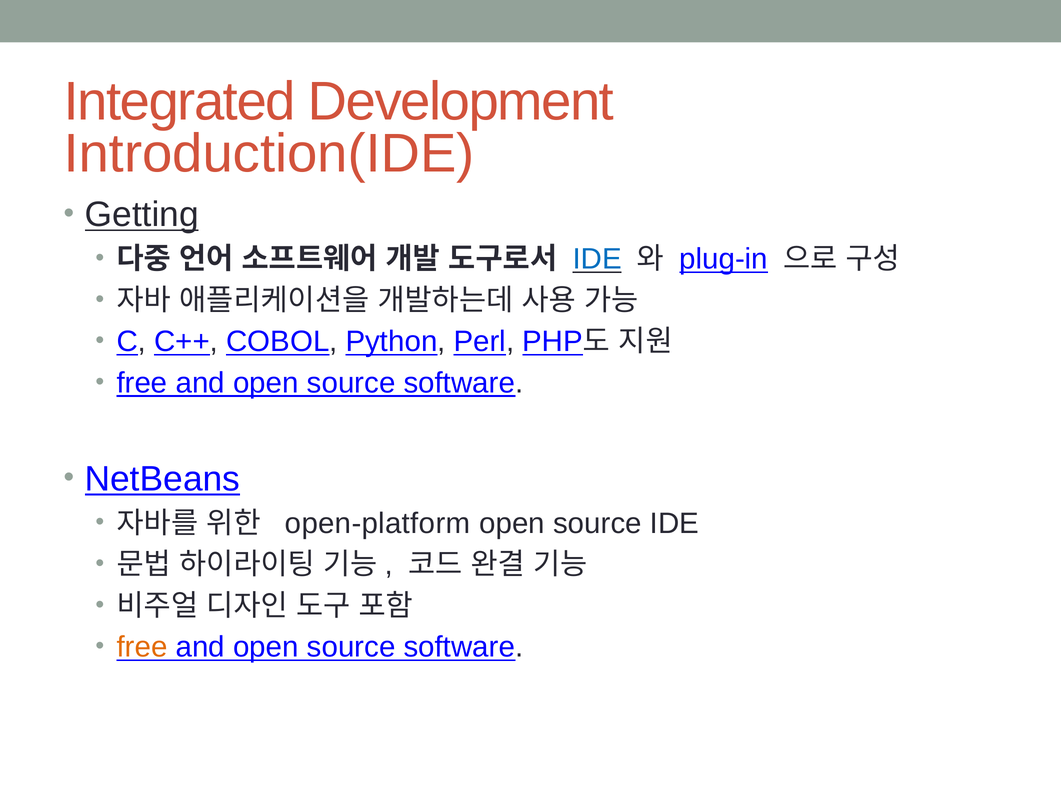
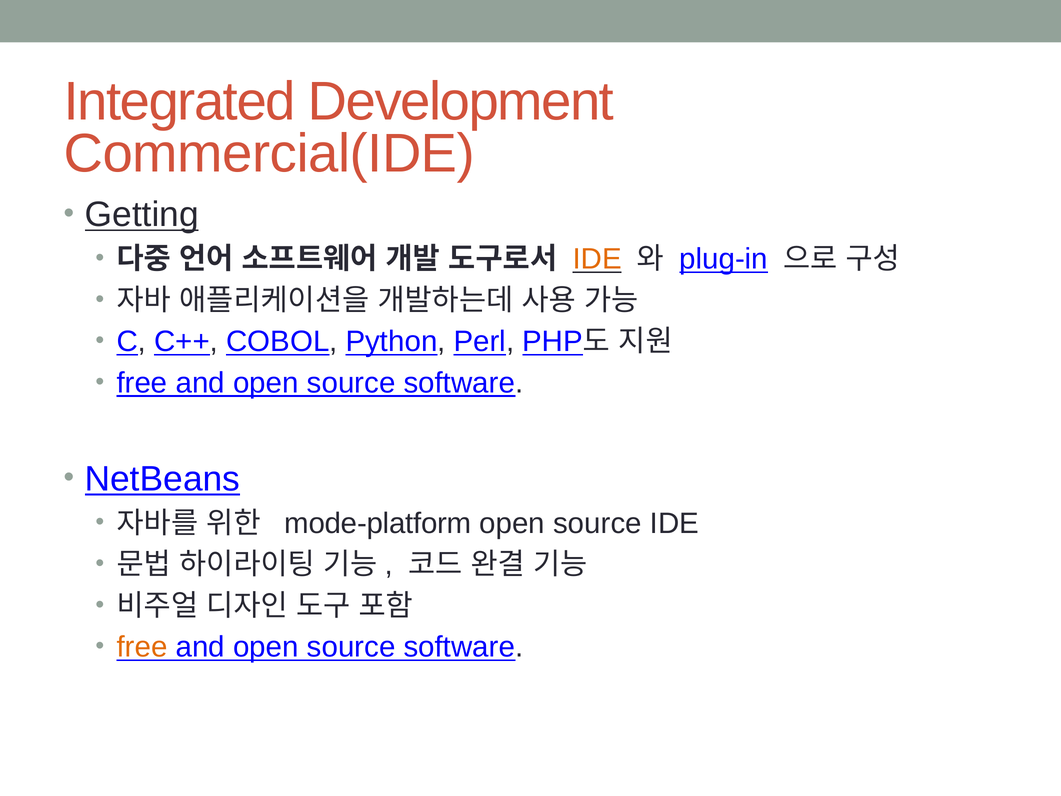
Introduction(IDE: Introduction(IDE -> Commercial(IDE
IDE at (597, 259) colour: blue -> orange
open-platform: open-platform -> mode-platform
